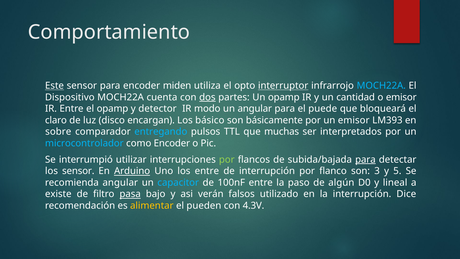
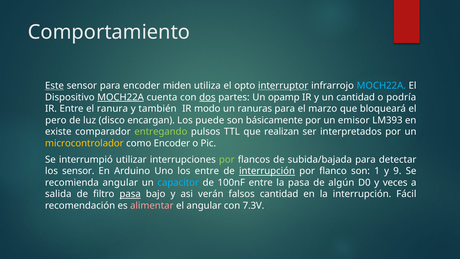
MOCH22A at (121, 97) underline: none -> present
o emisor: emisor -> podría
el opamp: opamp -> ranura
detector: detector -> también
un angular: angular -> ranuras
puede: puede -> marzo
claro: claro -> pero
básico: básico -> puede
sobre: sobre -> existe
entregando colour: light blue -> light green
muchas: muchas -> realizan
microcontrolador colour: light blue -> yellow
para at (365, 159) underline: present -> none
Arduino underline: present -> none
interrupción at (267, 171) underline: none -> present
3: 3 -> 1
5: 5 -> 9
la paso: paso -> pasa
lineal: lineal -> veces
existe: existe -> salida
falsos utilizado: utilizado -> cantidad
Dice: Dice -> Fácil
alimentar colour: yellow -> pink
el pueden: pueden -> angular
4.3V: 4.3V -> 7.3V
